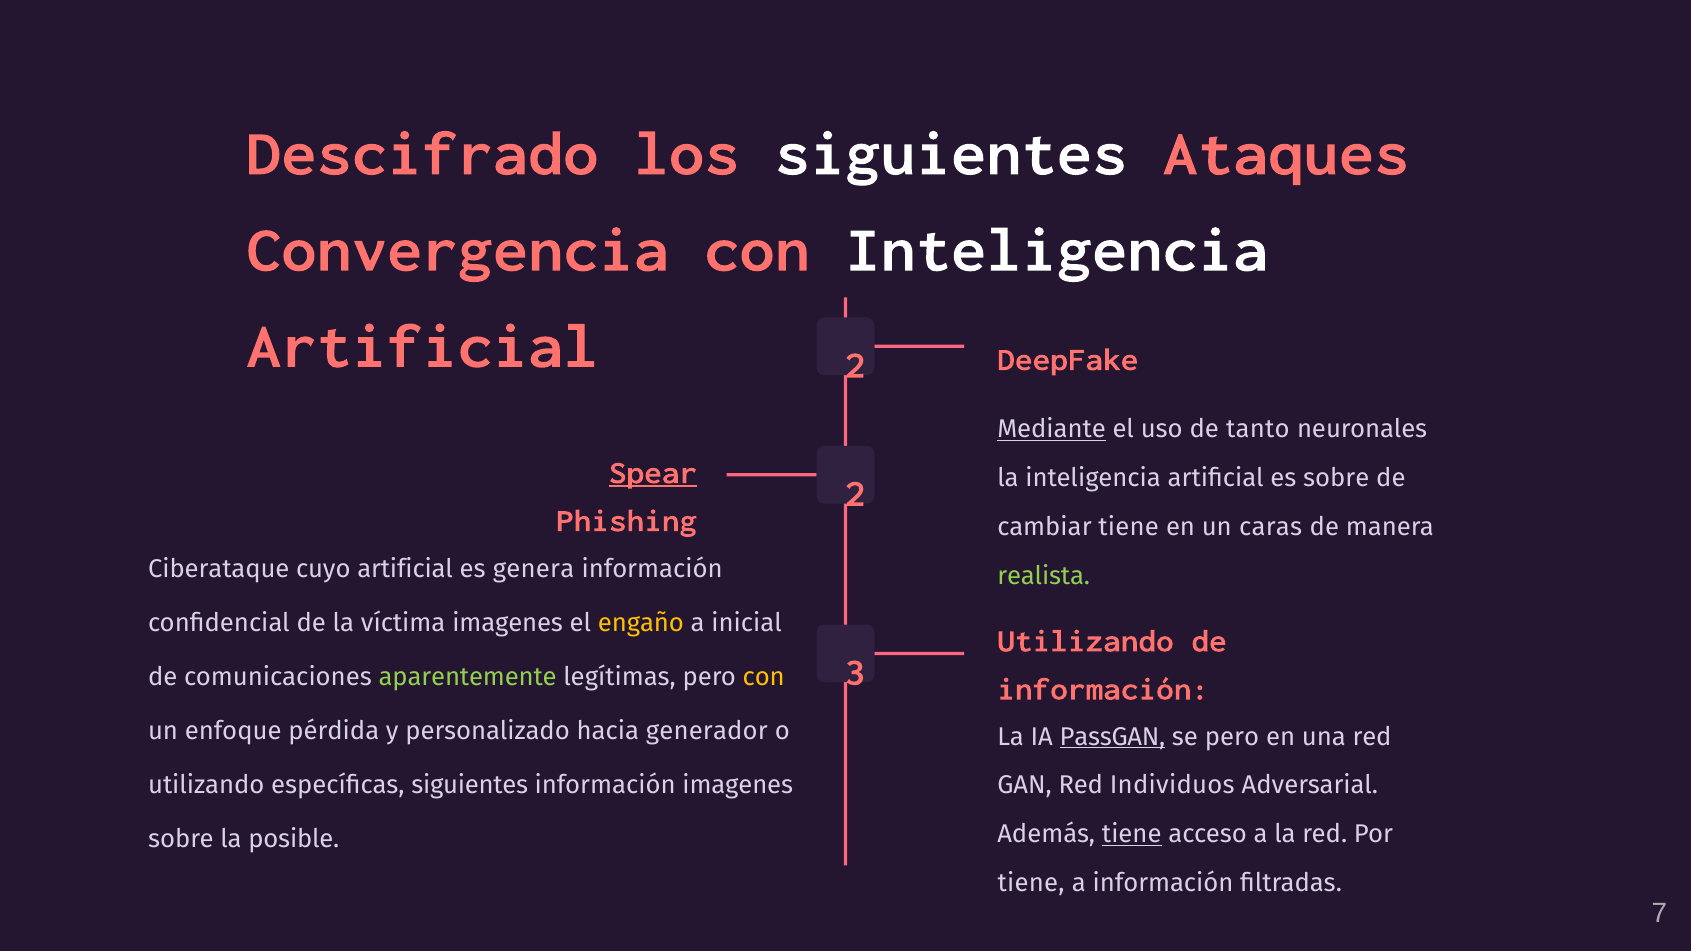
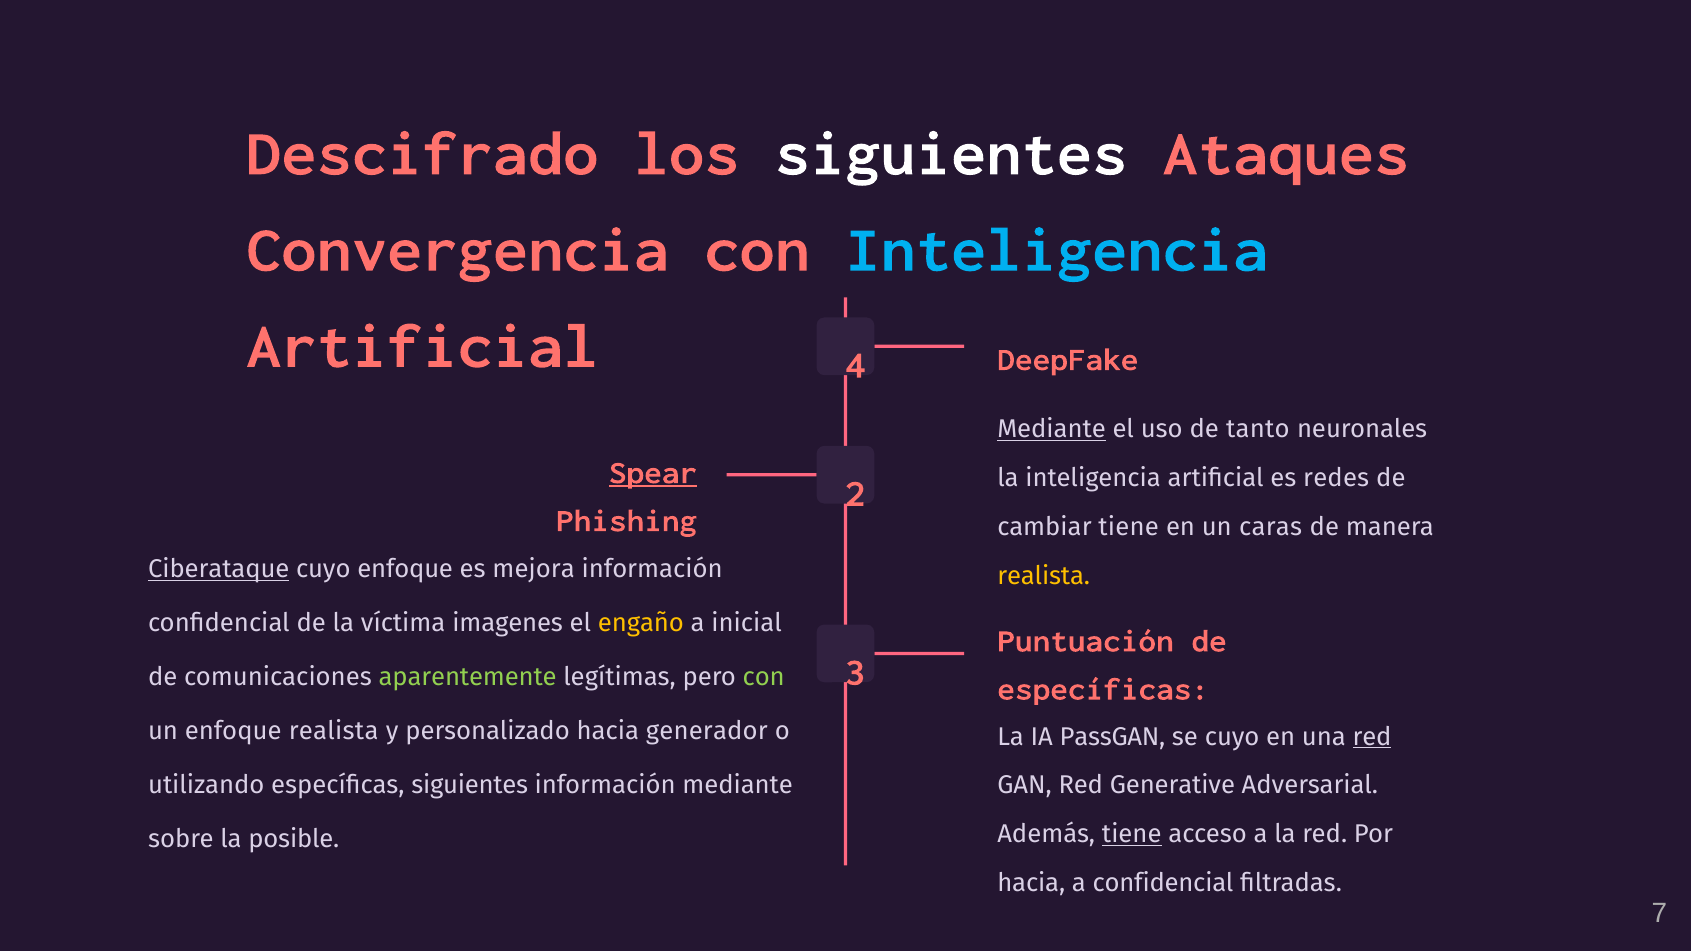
Inteligencia at (1057, 250) colour: white -> light blue
Artificial 2: 2 -> 4
es sobre: sobre -> redes
Ciberataque underline: none -> present
cuyo artificial: artificial -> enfoque
genera: genera -> mejora
realista at (1044, 576) colour: light green -> yellow
Utilizando at (1086, 641): Utilizando -> Puntuación
con at (764, 677) colour: yellow -> light green
información at (1103, 689): información -> específicas
enfoque pérdida: pérdida -> realista
PassGAN underline: present -> none
se pero: pero -> cuyo
red at (1372, 737) underline: none -> present
información imagenes: imagenes -> mediante
Individuos: Individuos -> Generative
tiene at (1031, 884): tiene -> hacia
a información: información -> confidencial
